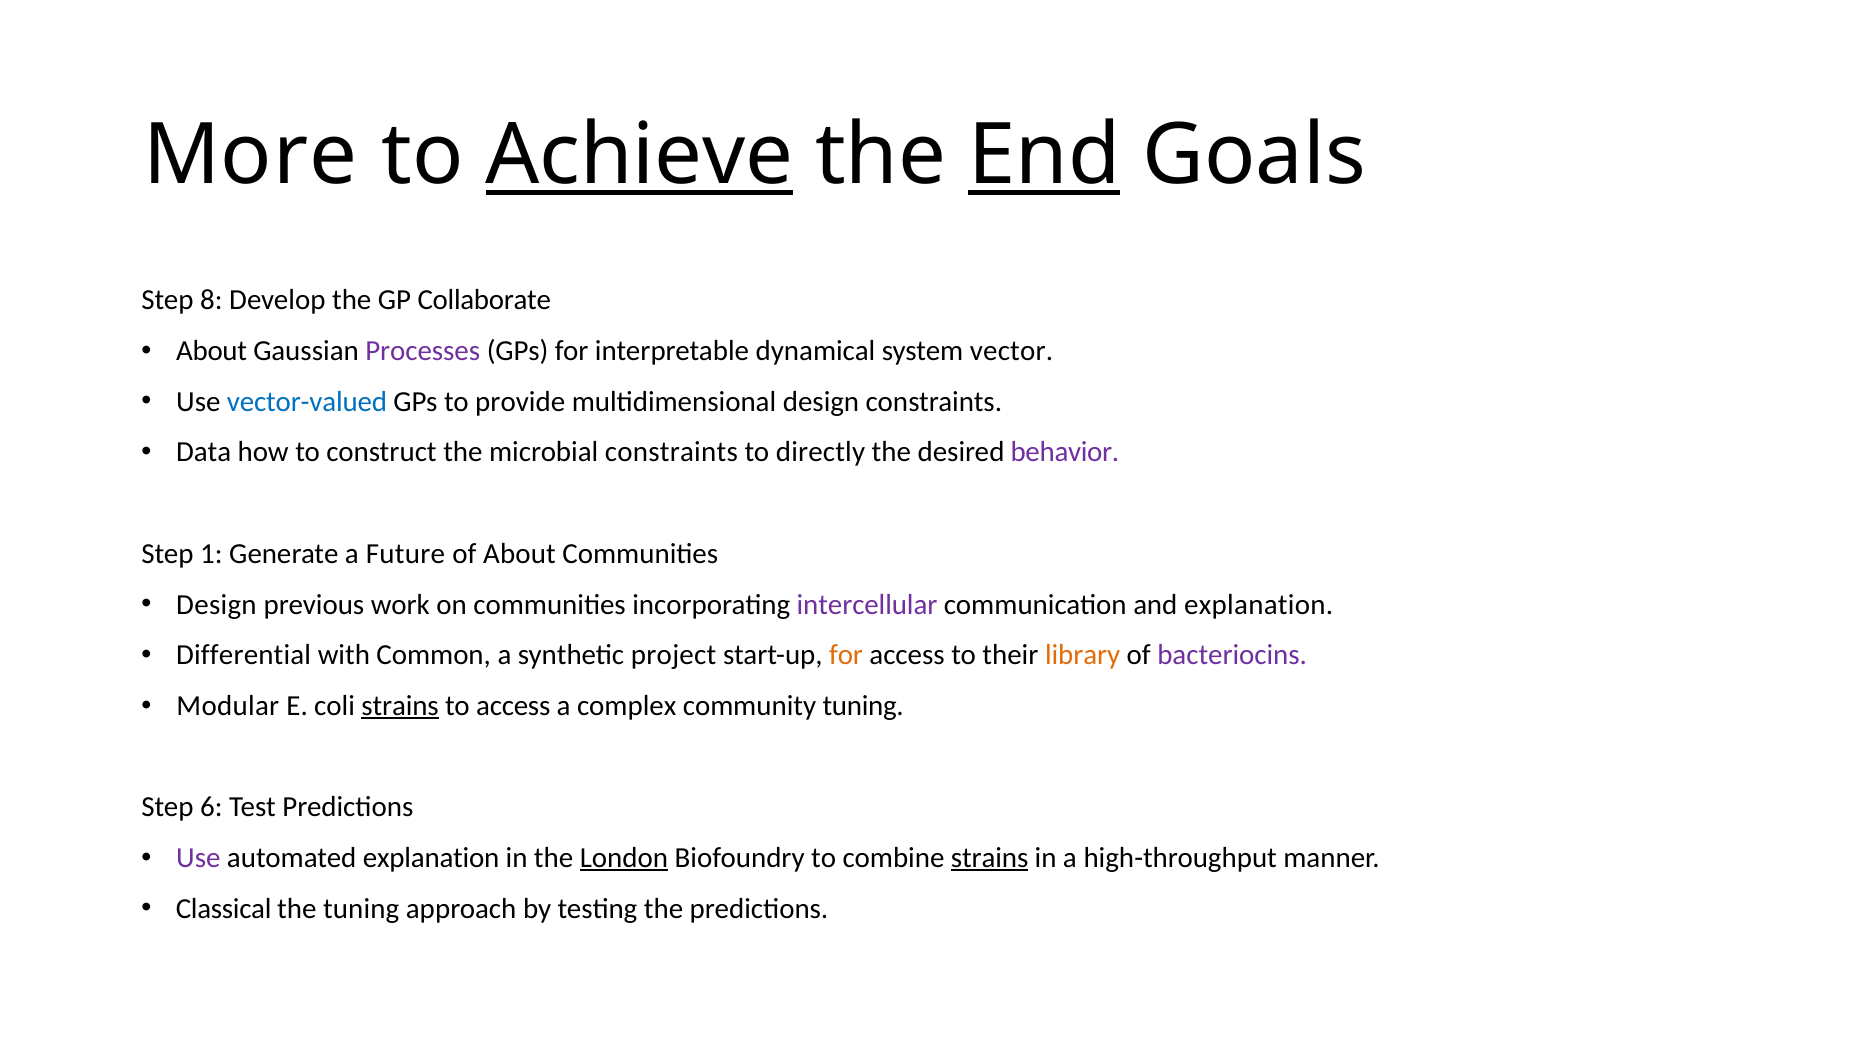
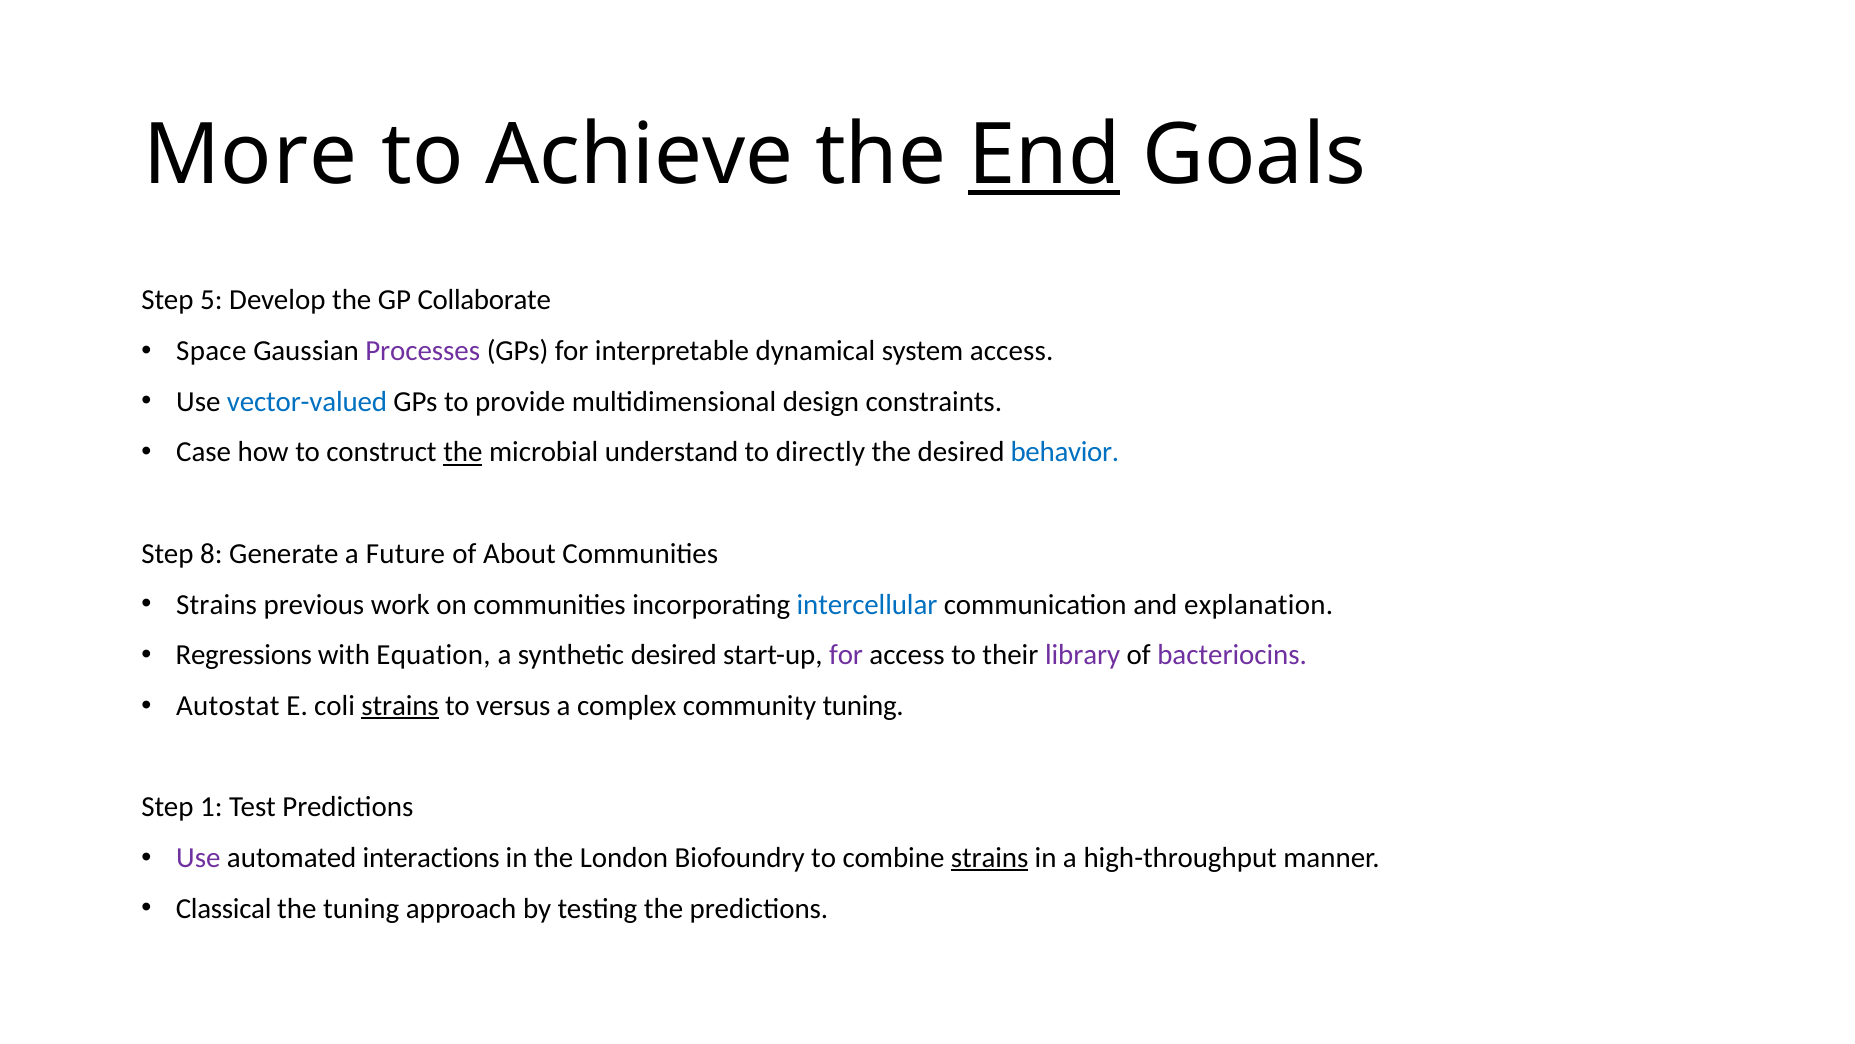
Achieve underline: present -> none
8: 8 -> 5
About at (212, 351): About -> Space
system vector: vector -> access
Data: Data -> Case
the at (463, 452) underline: none -> present
microbial constraints: constraints -> understand
behavior colour: purple -> blue
1: 1 -> 8
Design at (216, 604): Design -> Strains
intercellular colour: purple -> blue
Differential: Differential -> Regressions
Common: Common -> Equation
synthetic project: project -> desired
for at (846, 655) colour: orange -> purple
library colour: orange -> purple
Modular: Modular -> Autostat
to access: access -> versus
6: 6 -> 1
automated explanation: explanation -> interactions
London underline: present -> none
